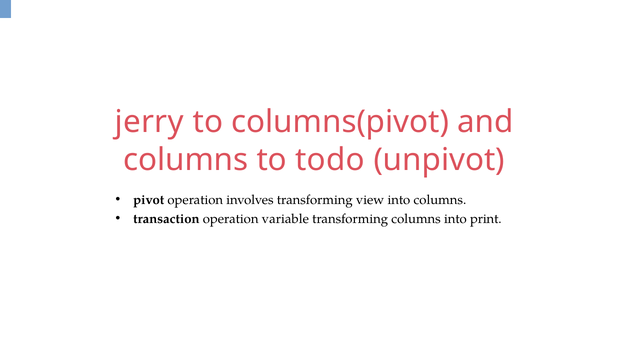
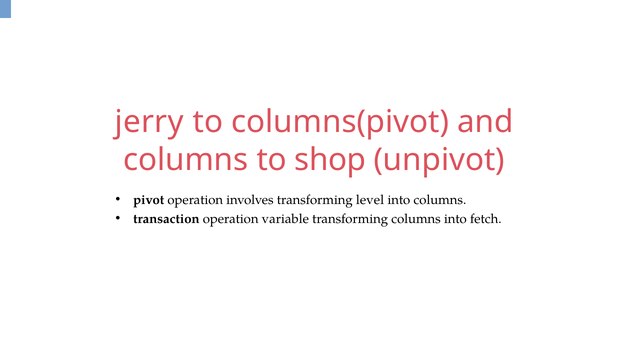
todo: todo -> shop
view: view -> level
print: print -> fetch
